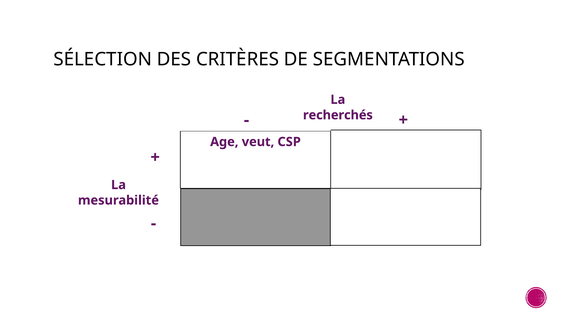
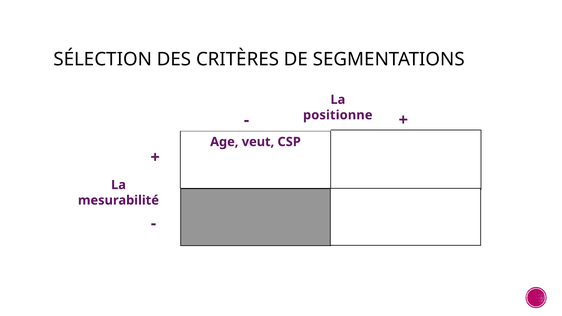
recherchés: recherchés -> positionne
